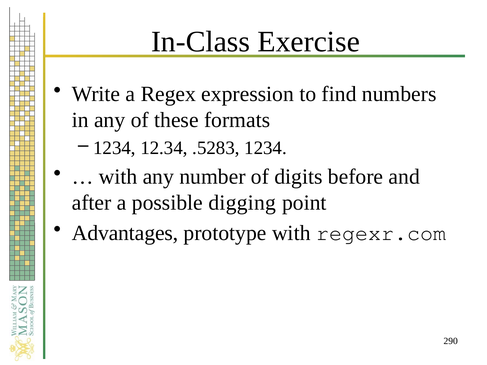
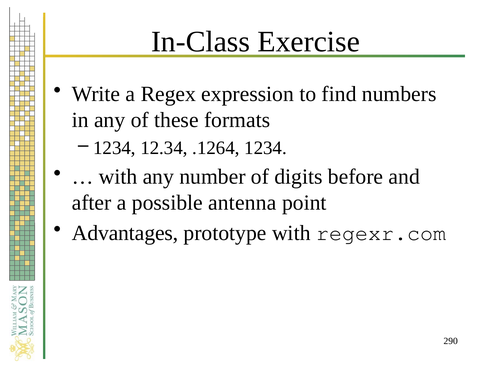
.5283: .5283 -> .1264
digging: digging -> antenna
